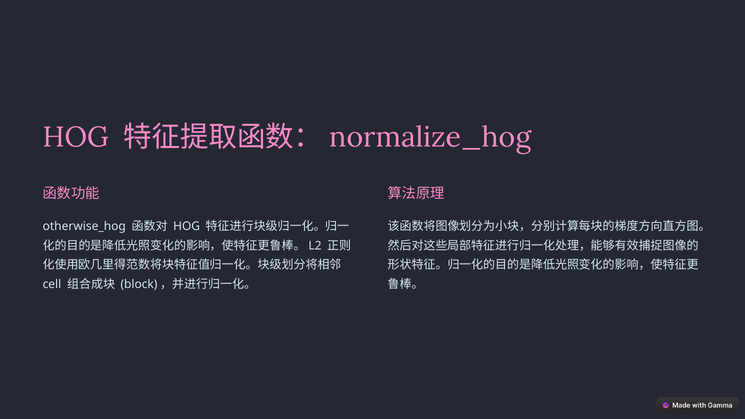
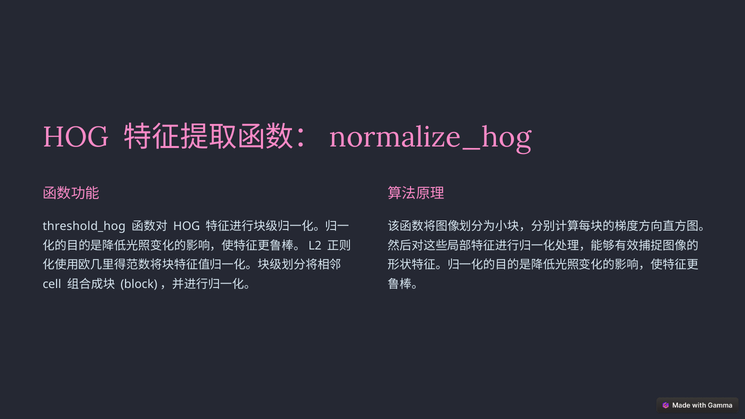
otherwise_hog: otherwise_hog -> threshold_hog
